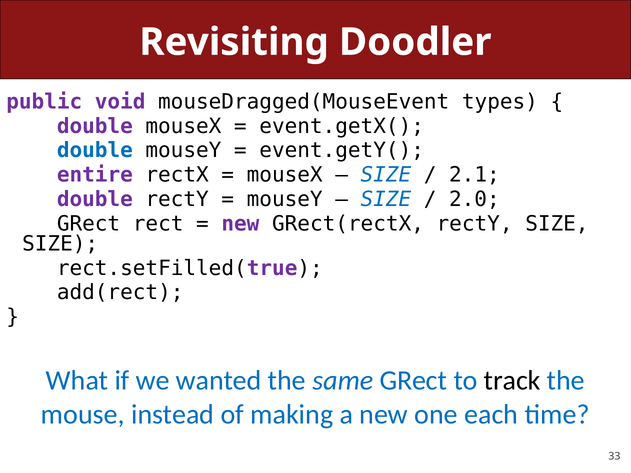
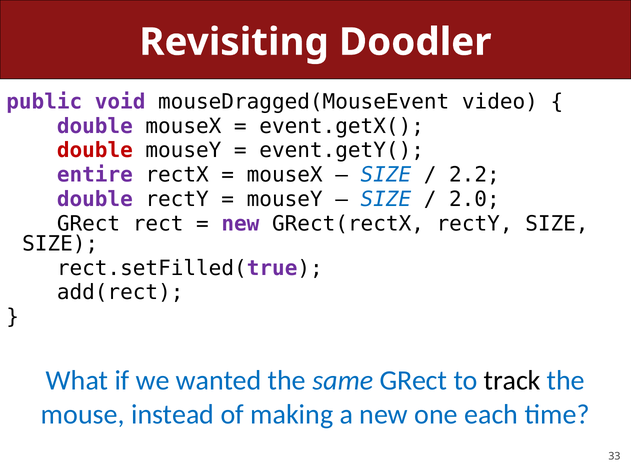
types: types -> video
double at (95, 151) colour: blue -> red
2.1: 2.1 -> 2.2
